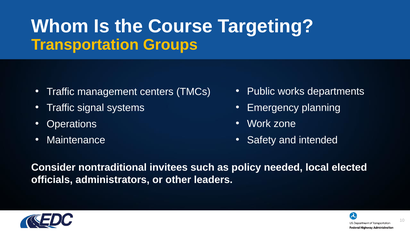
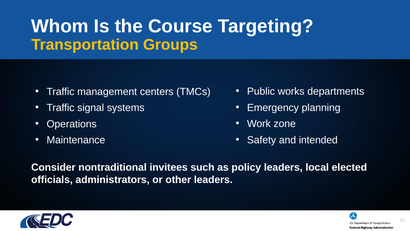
policy needed: needed -> leaders
